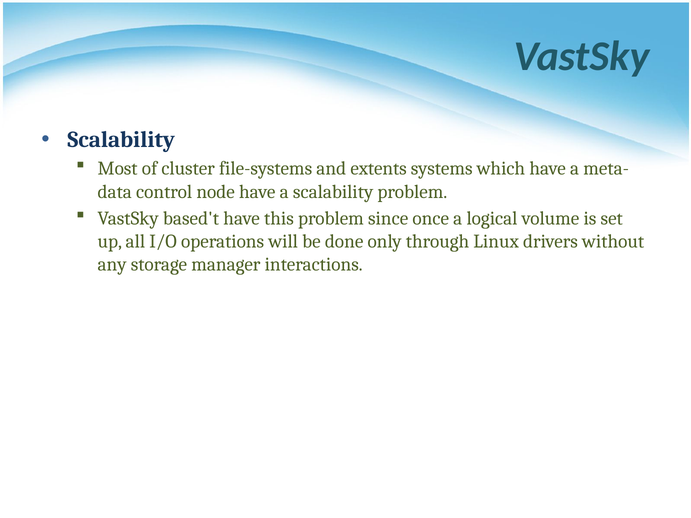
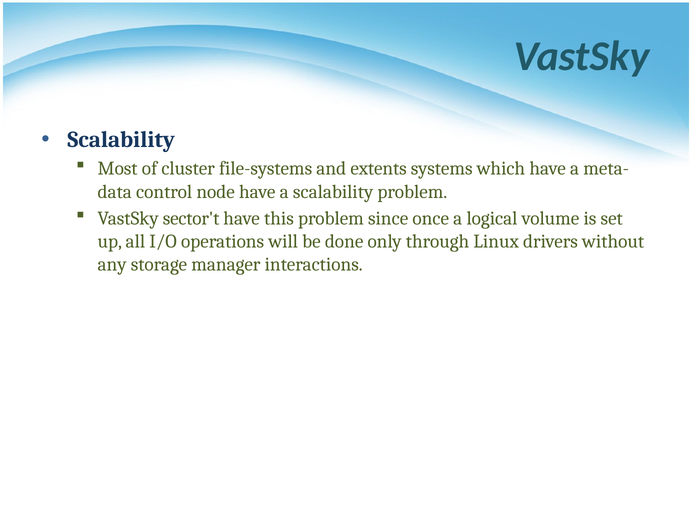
based't: based't -> sector't
